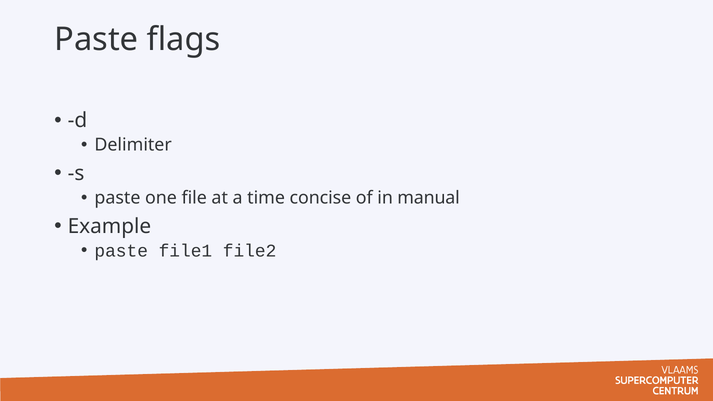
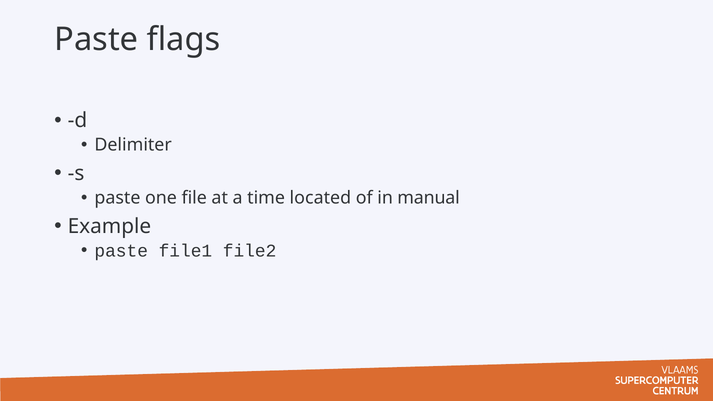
concise: concise -> located
